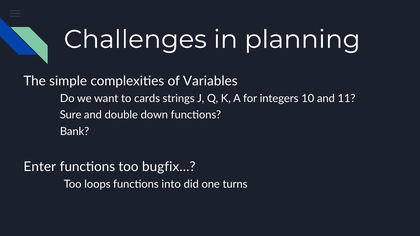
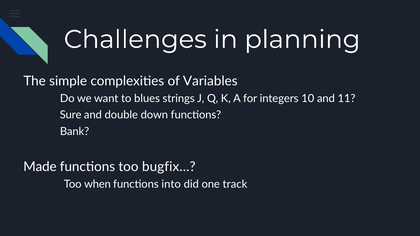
cards: cards -> blues
Enter: Enter -> Made
loops: loops -> when
turns: turns -> track
